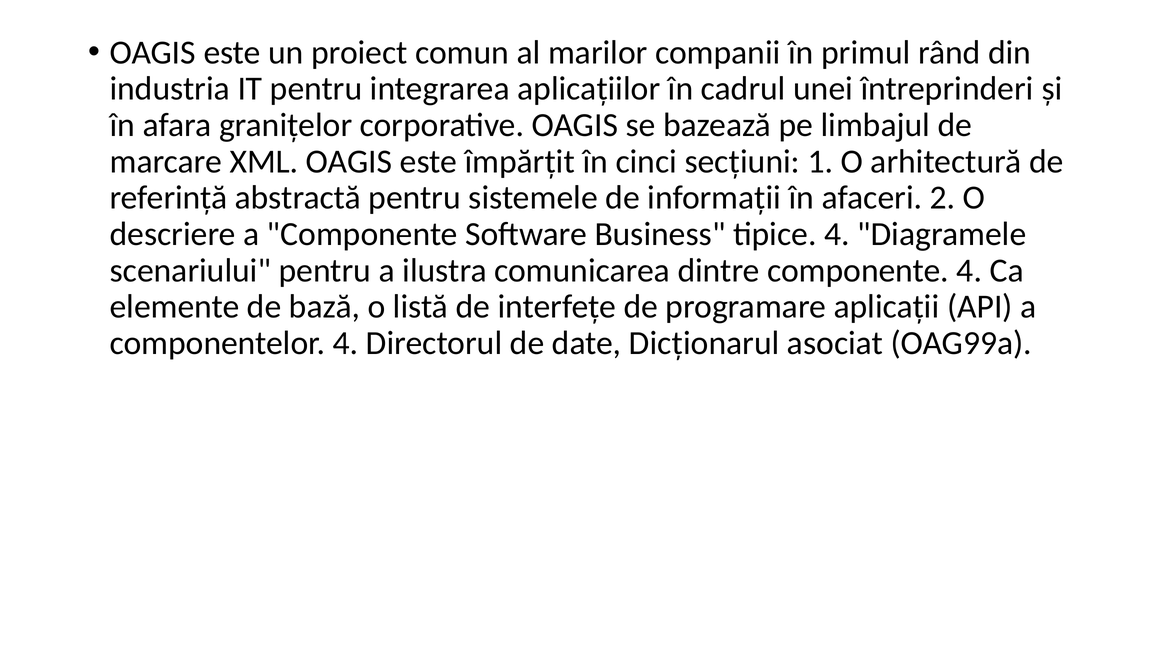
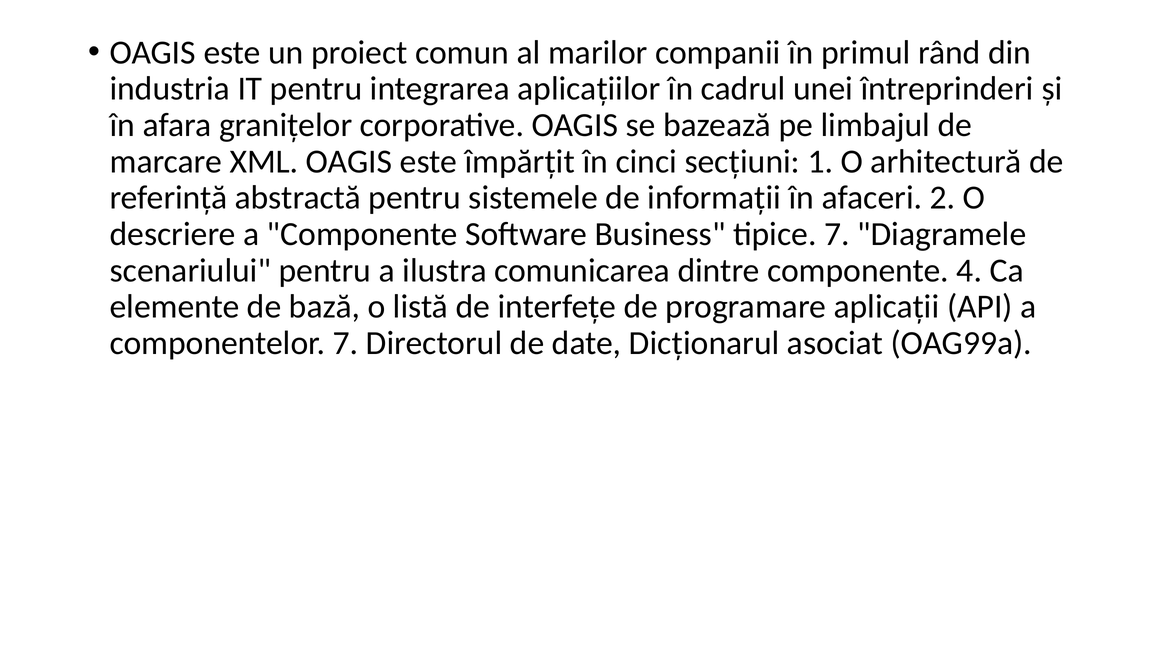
tipice 4: 4 -> 7
componentelor 4: 4 -> 7
